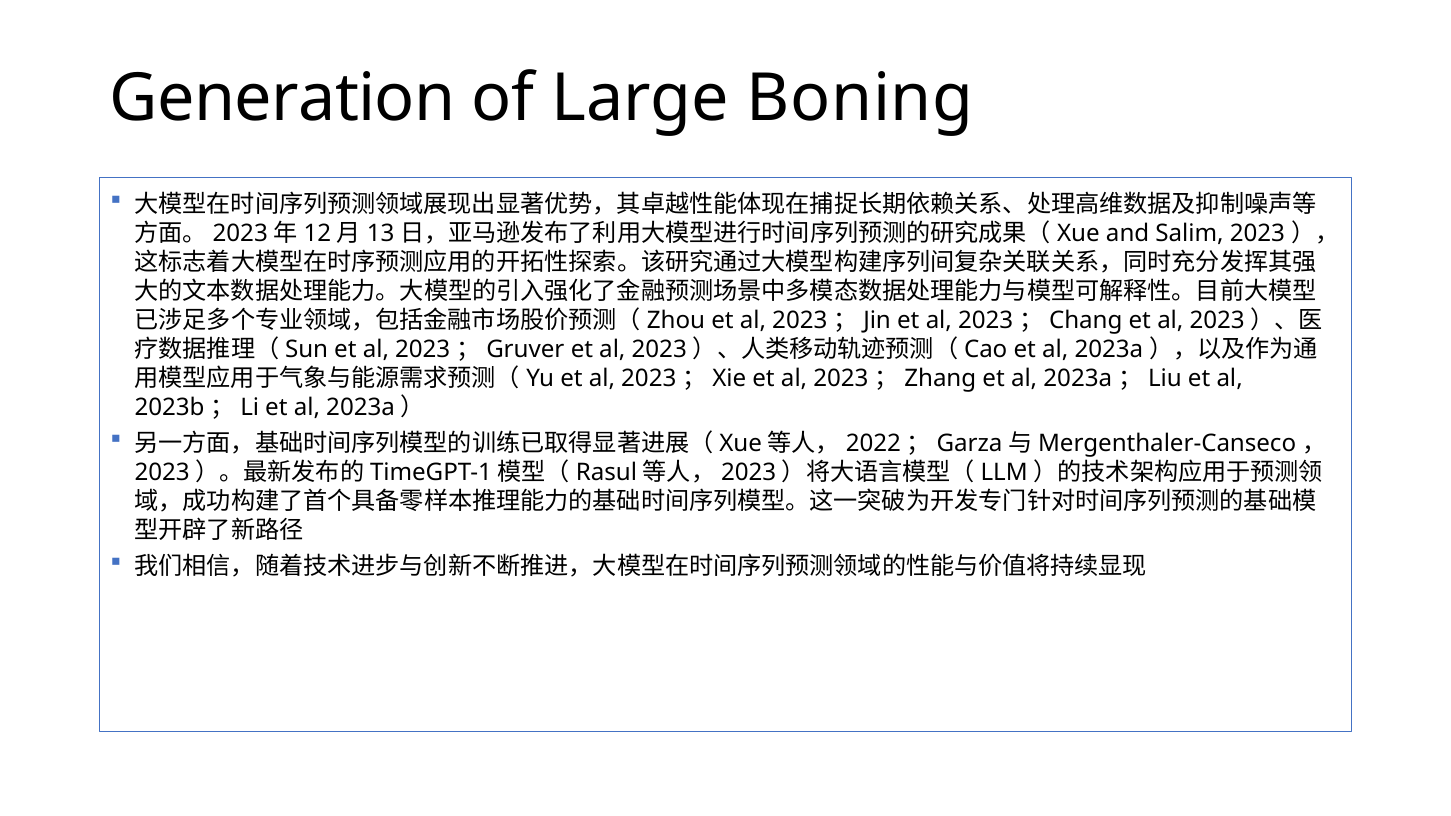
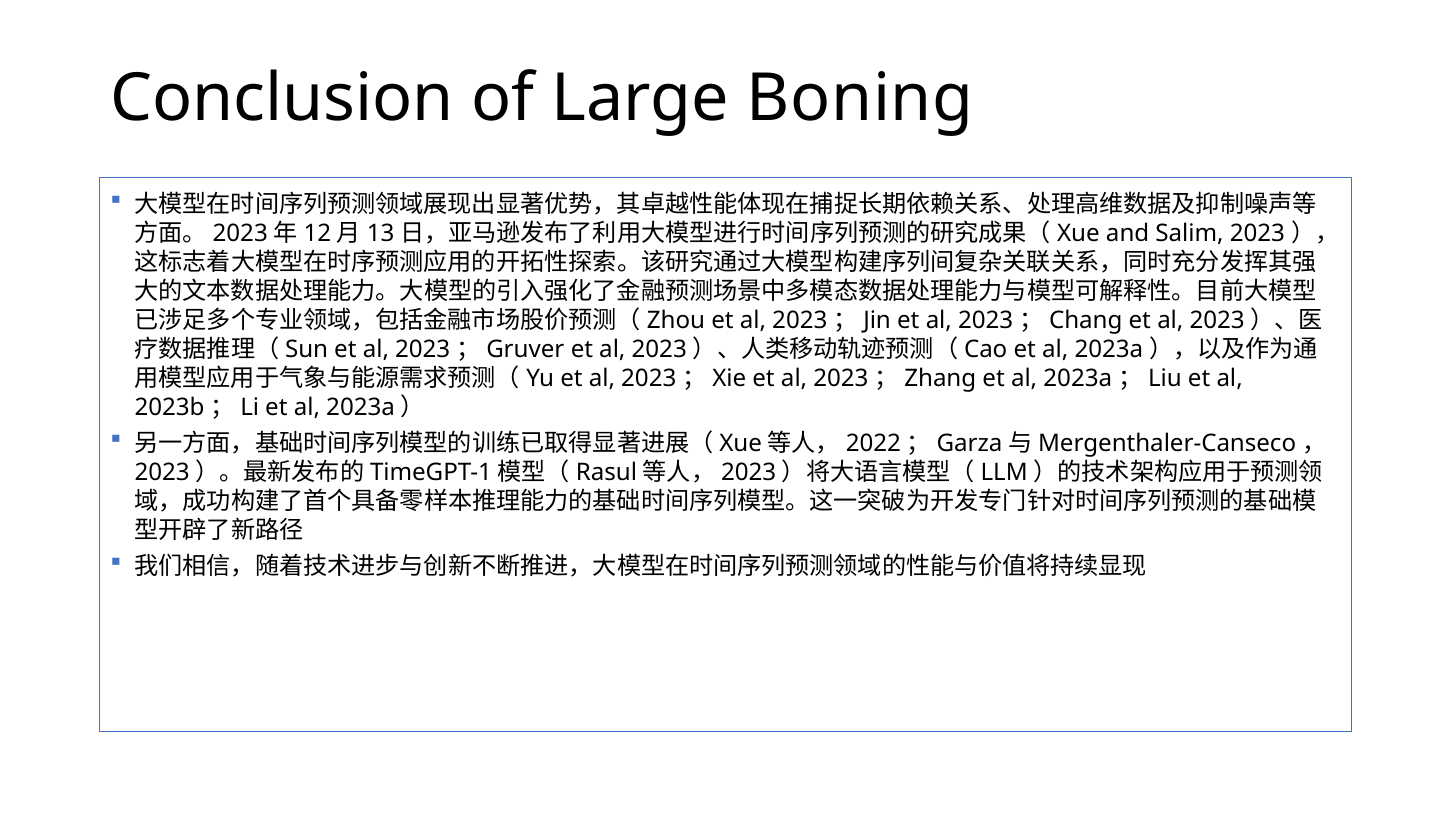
Generation: Generation -> Conclusion
